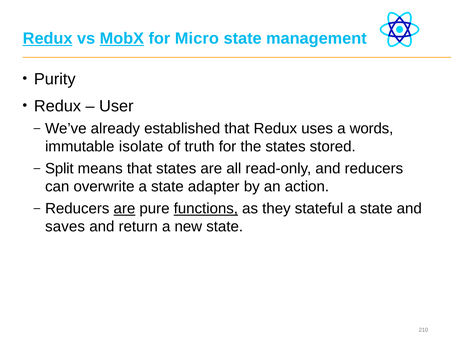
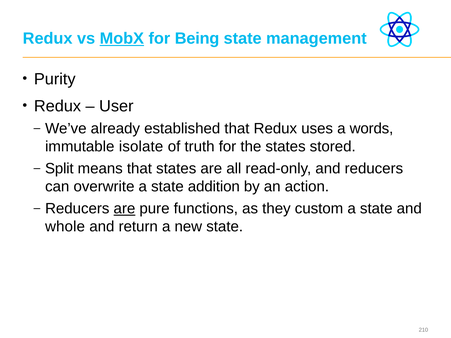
Redux at (48, 39) underline: present -> none
Micro: Micro -> Being
adapter: adapter -> addition
functions underline: present -> none
stateful: stateful -> custom
saves: saves -> whole
